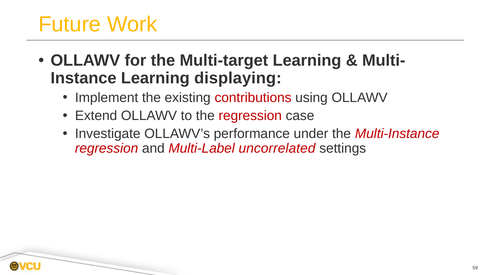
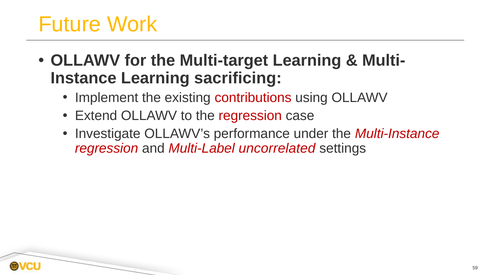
displaying: displaying -> sacrificing
